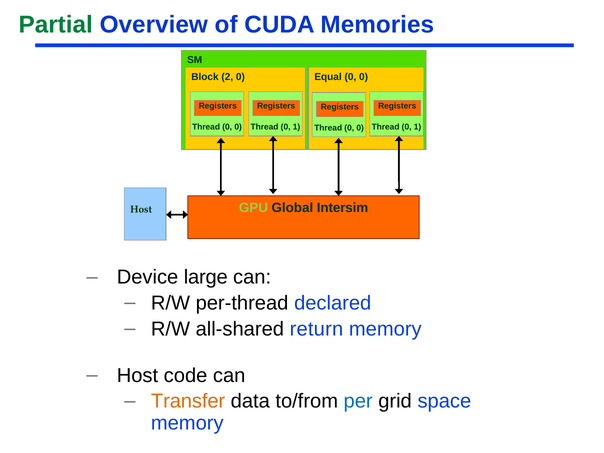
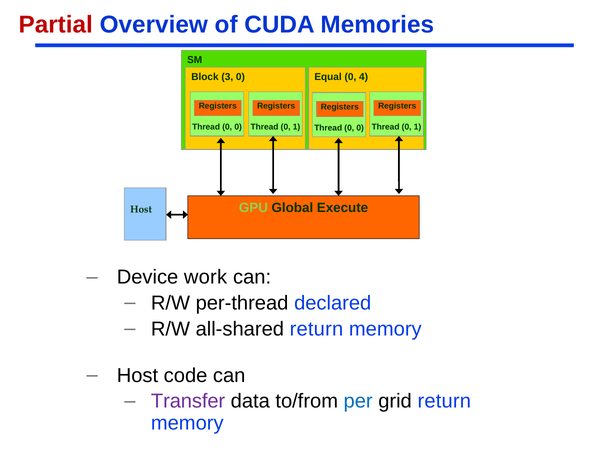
Partial colour: green -> red
0 at (364, 77): 0 -> 4
2: 2 -> 3
Intersim: Intersim -> Execute
large: large -> work
Transfer colour: orange -> purple
grid space: space -> return
